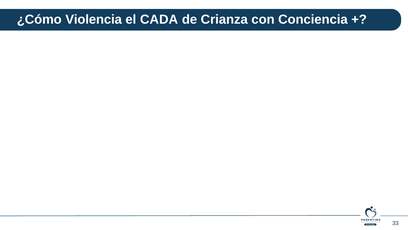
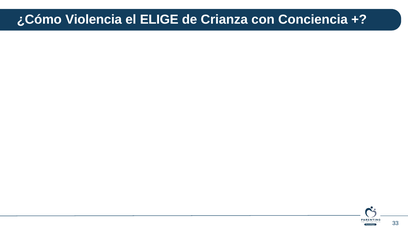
CADA: CADA -> ELIGE
